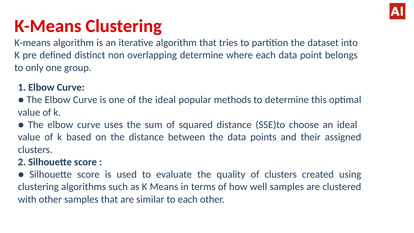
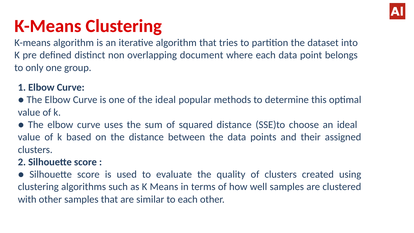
overlapping determine: determine -> document
